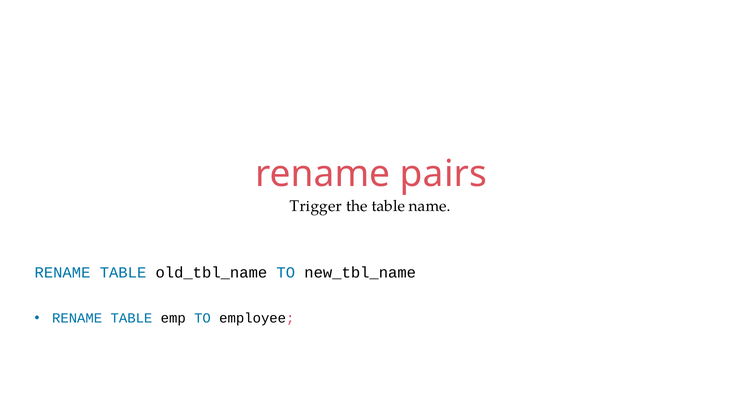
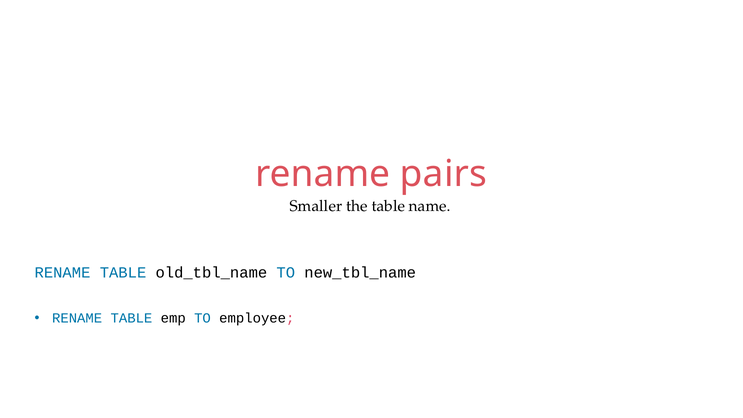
Trigger: Trigger -> Smaller
